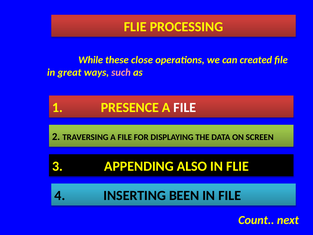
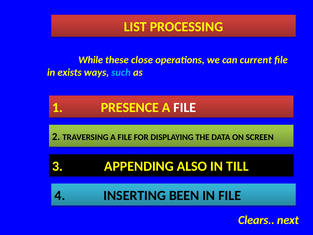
FLIE at (135, 27): FLIE -> LIST
created: created -> current
great: great -> exists
such colour: pink -> light blue
IN FLIE: FLIE -> TILL
Count: Count -> Clears
